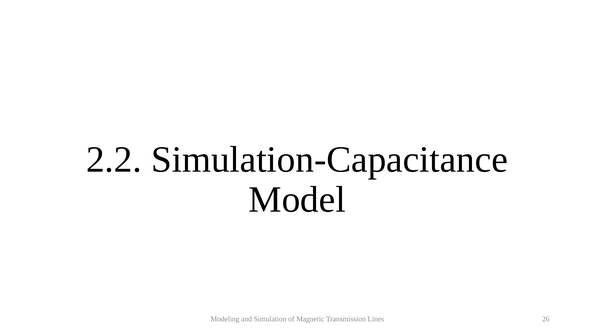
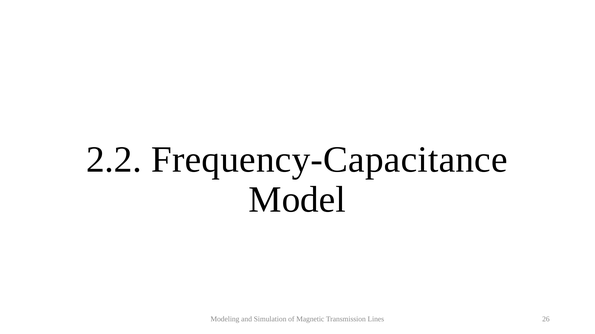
Simulation-Capacitance: Simulation-Capacitance -> Frequency-Capacitance
